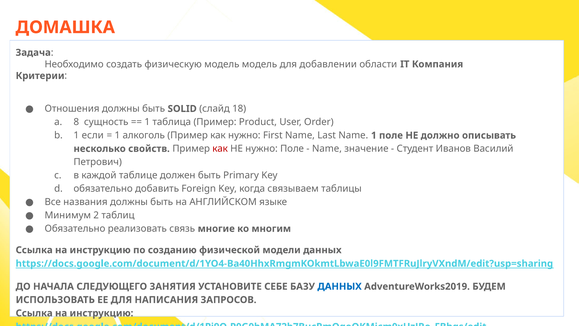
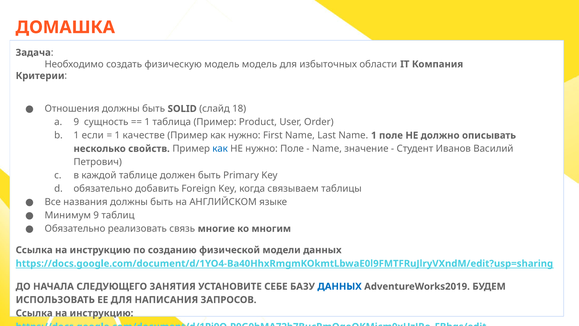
добавлении: добавлении -> избыточных
8 at (76, 122): 8 -> 9
алкоголь: алкоголь -> качестве
как at (220, 149) colour: red -> blue
Минимум 2: 2 -> 9
